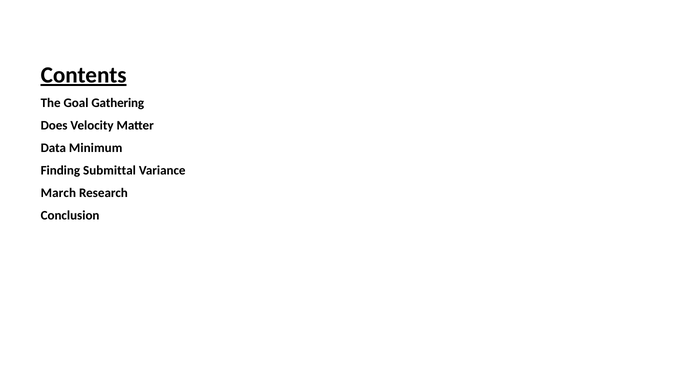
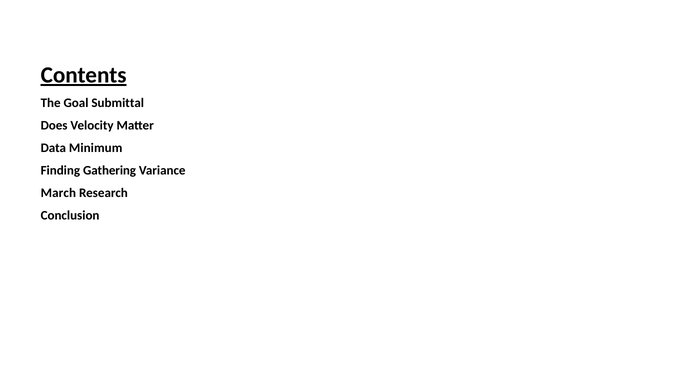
Gathering: Gathering -> Submittal
Submittal: Submittal -> Gathering
